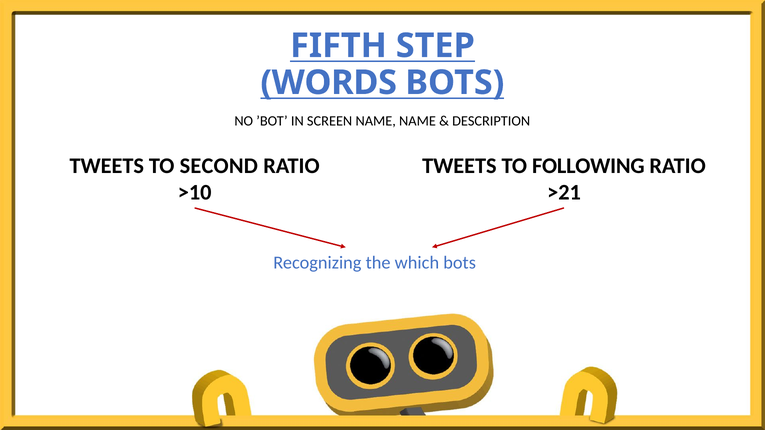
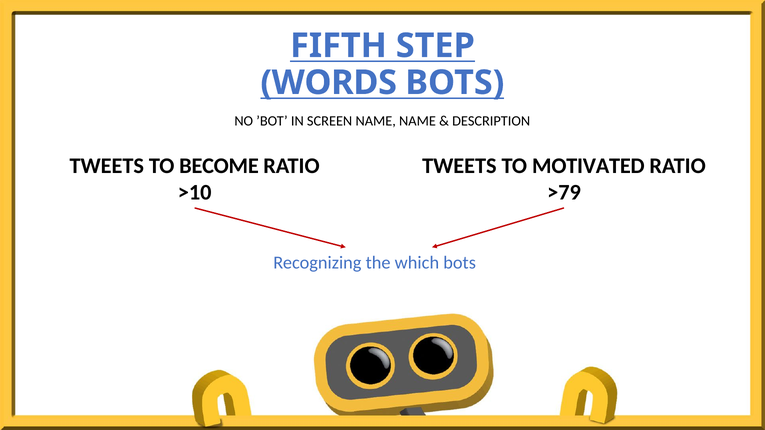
SECOND: SECOND -> BECOME
FOLLOWING: FOLLOWING -> MOTIVATED
>21: >21 -> >79
